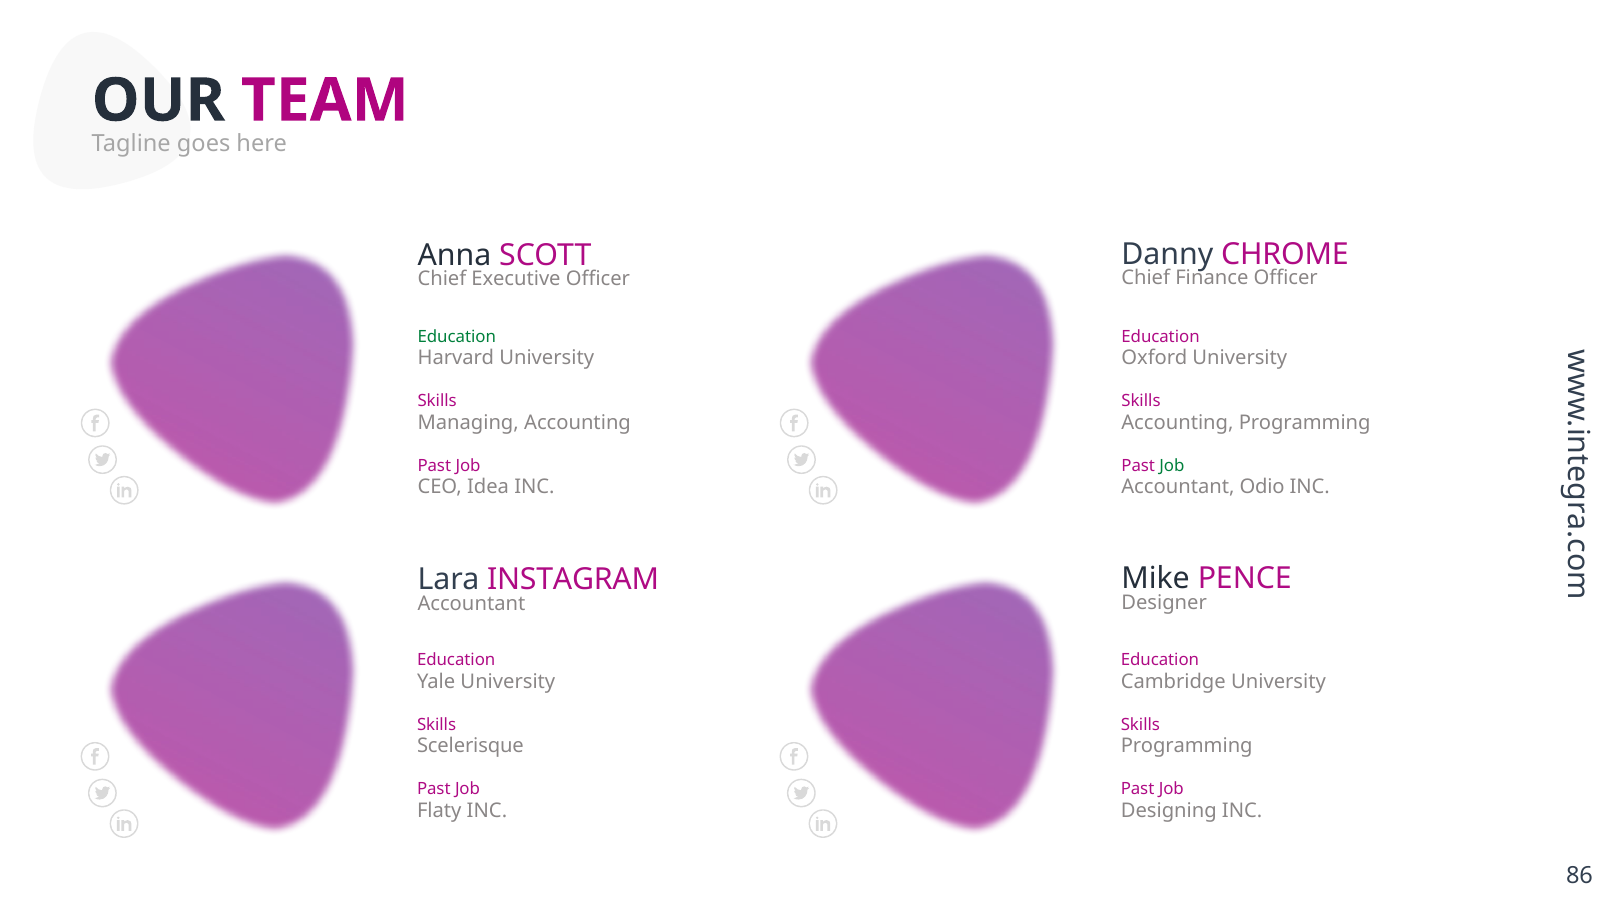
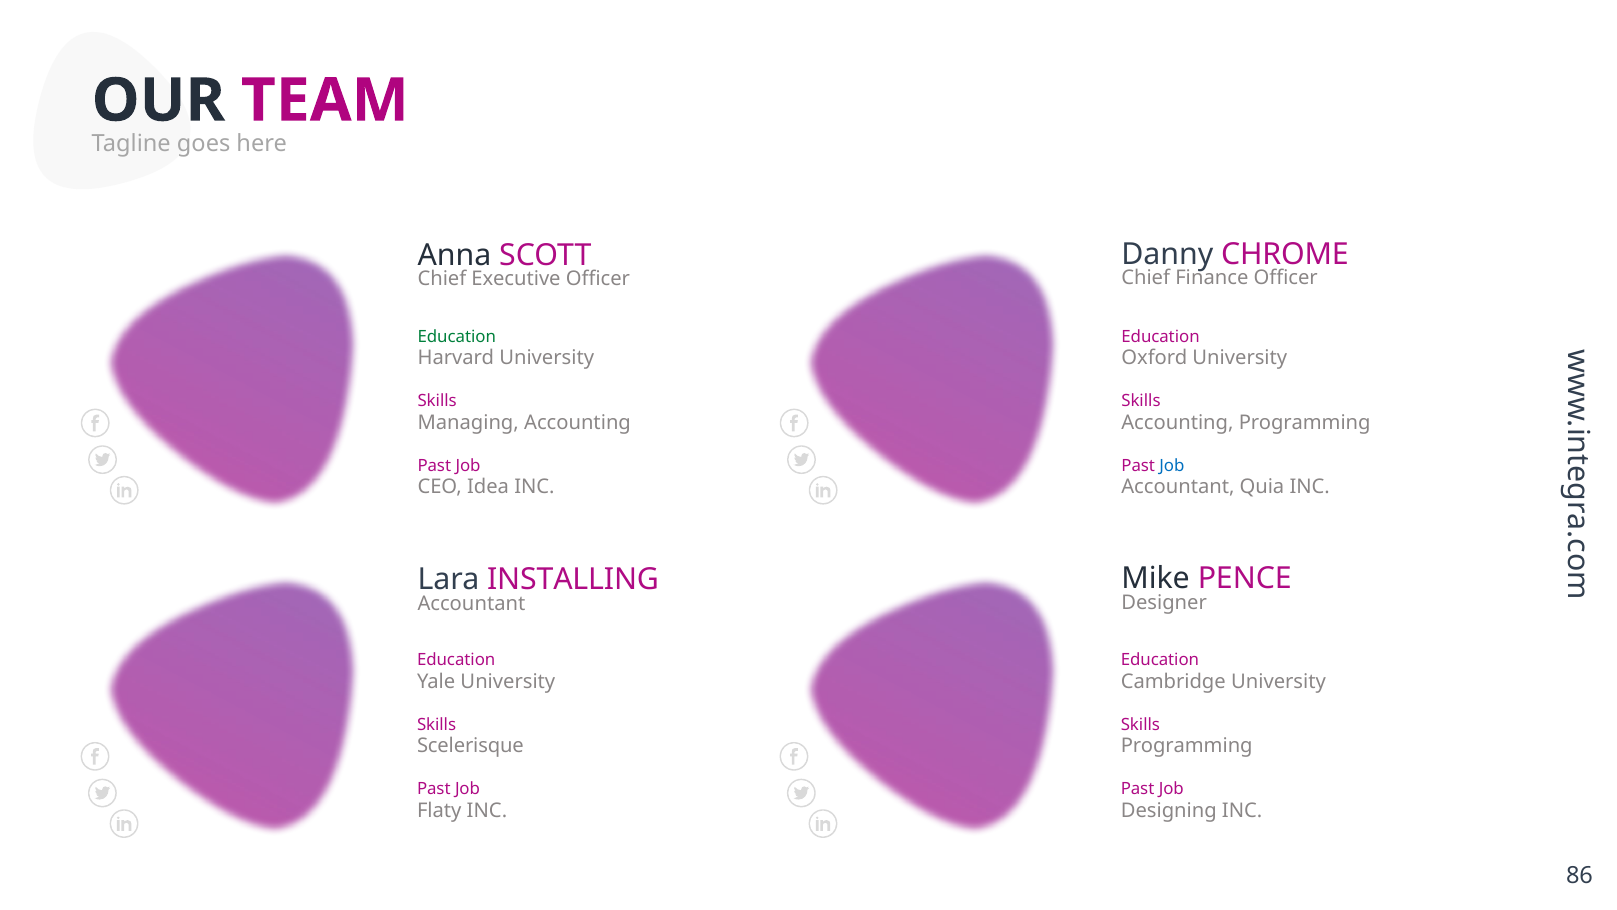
Job at (1172, 465) colour: green -> blue
Odio: Odio -> Quia
INSTAGRAM: INSTAGRAM -> INSTALLING
